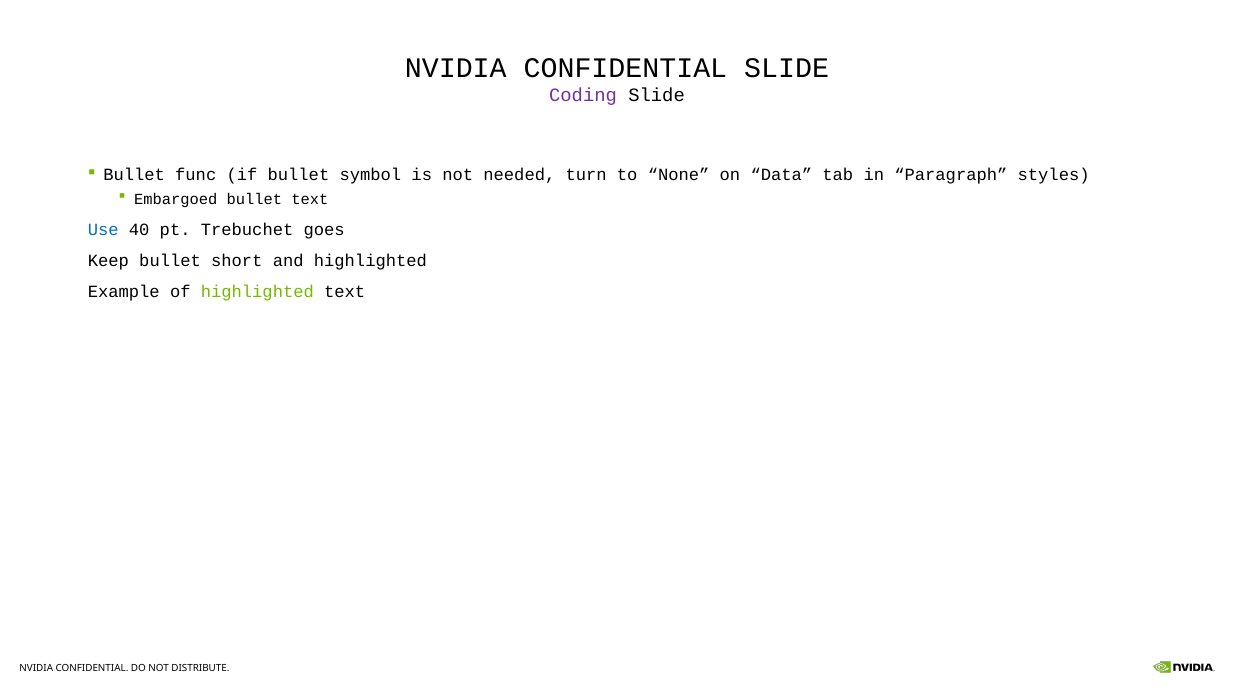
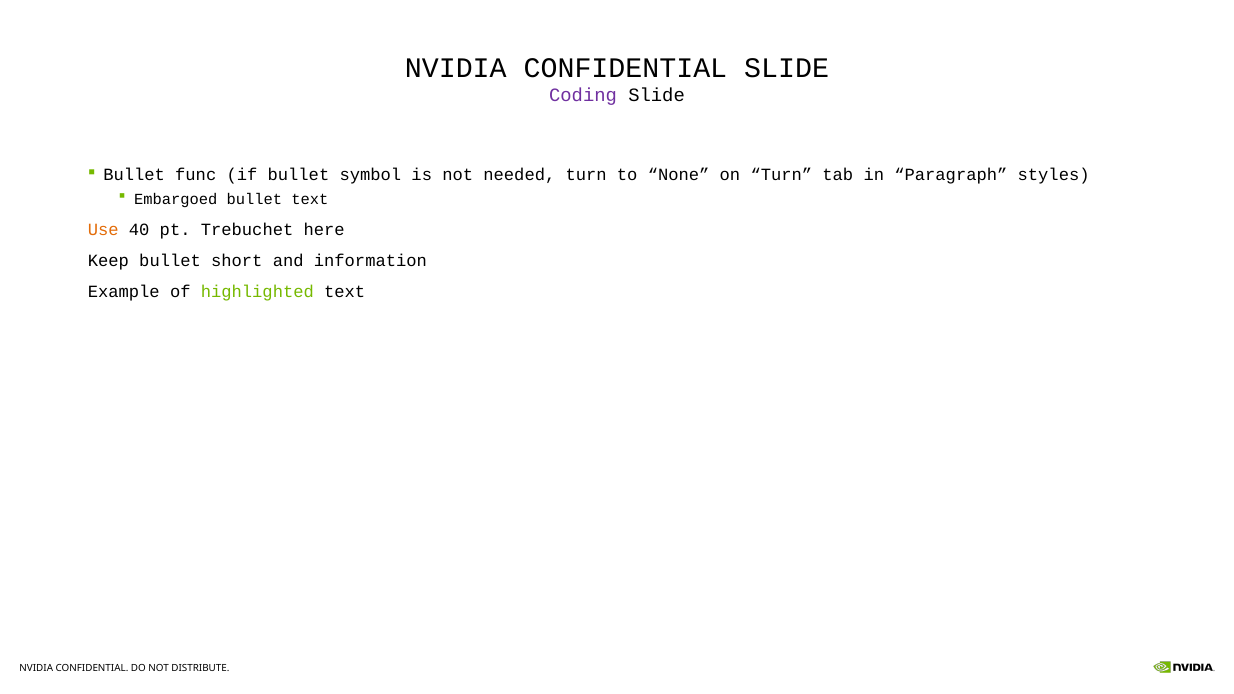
on Data: Data -> Turn
Use colour: blue -> orange
goes: goes -> here
and highlighted: highlighted -> information
